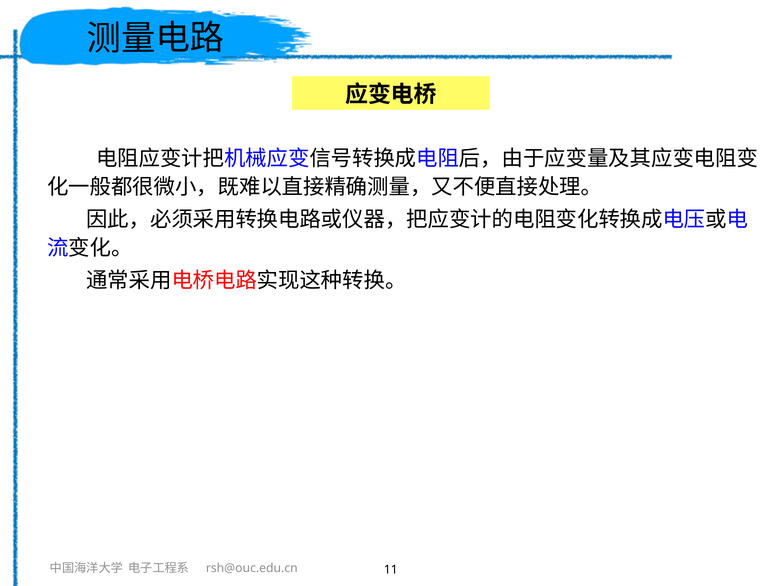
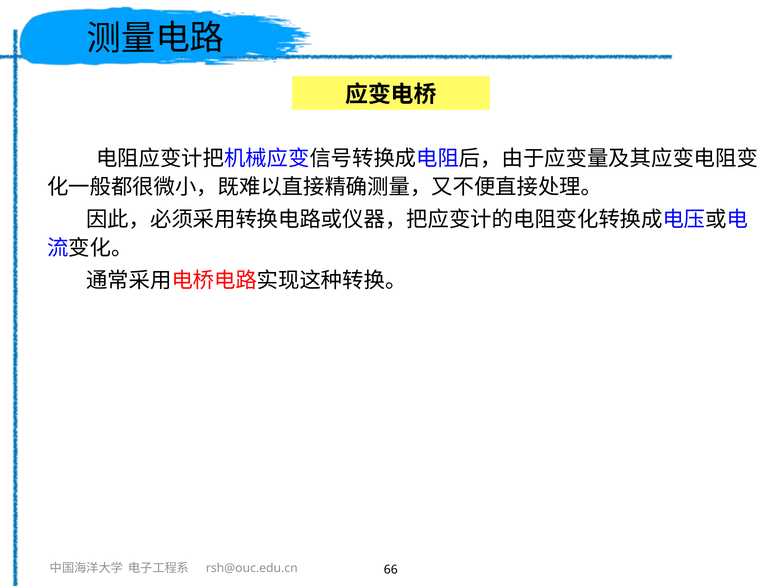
11: 11 -> 66
